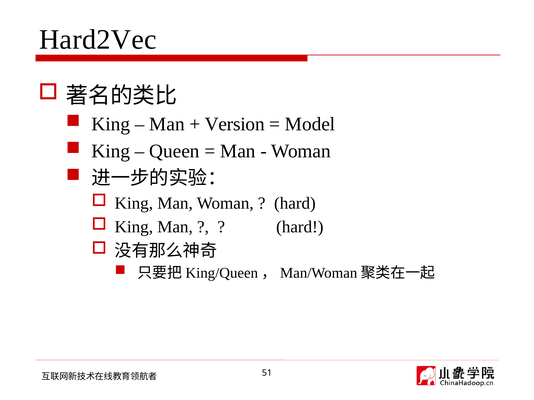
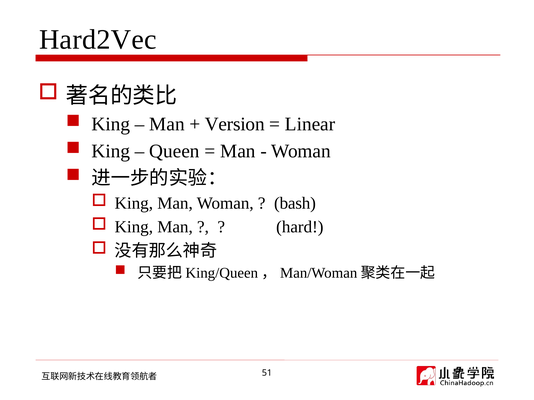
Model: Model -> Linear
hard at (295, 203): hard -> bash
